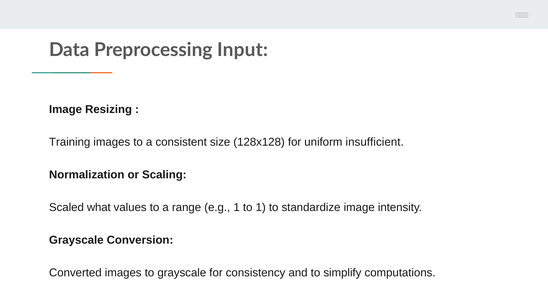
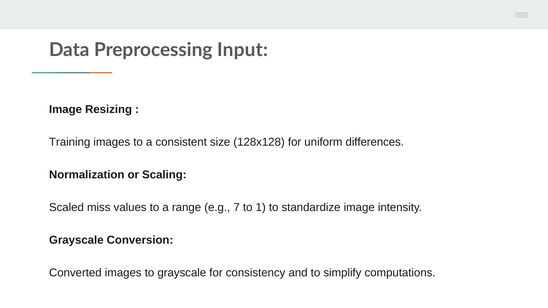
insufficient: insufficient -> differences
what: what -> miss
e.g 1: 1 -> 7
